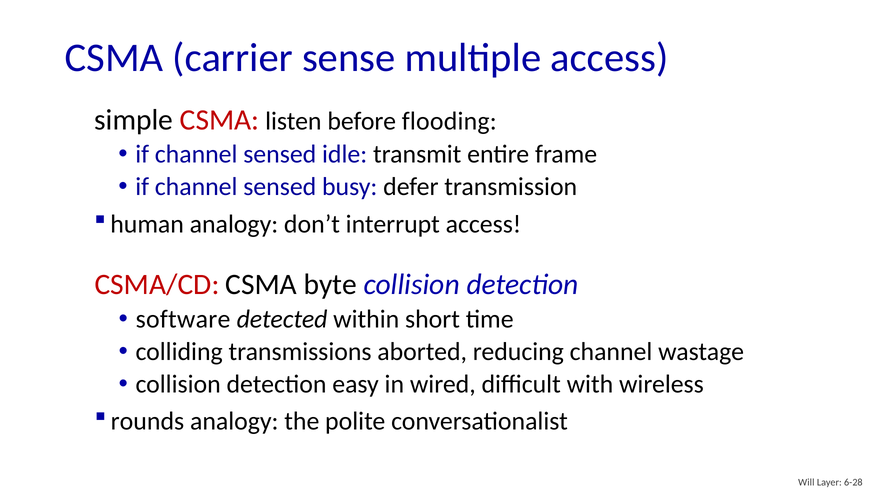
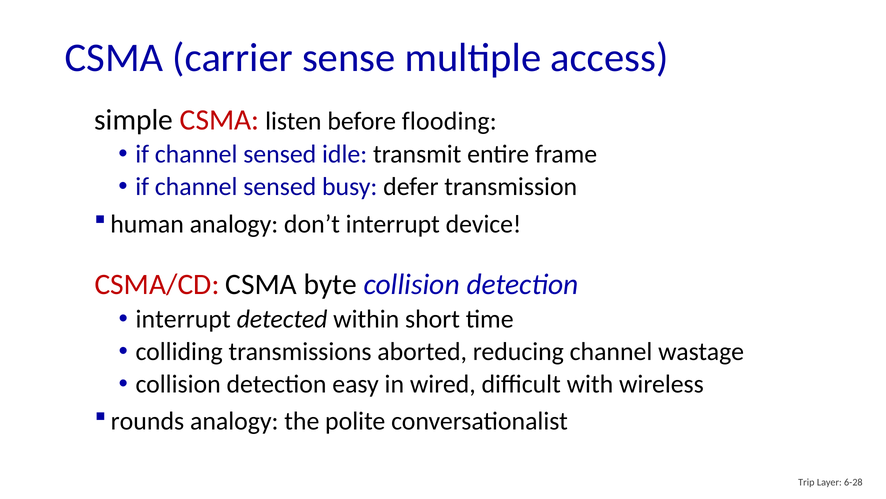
interrupt access: access -> device
software at (183, 319): software -> interrupt
Will: Will -> Trip
